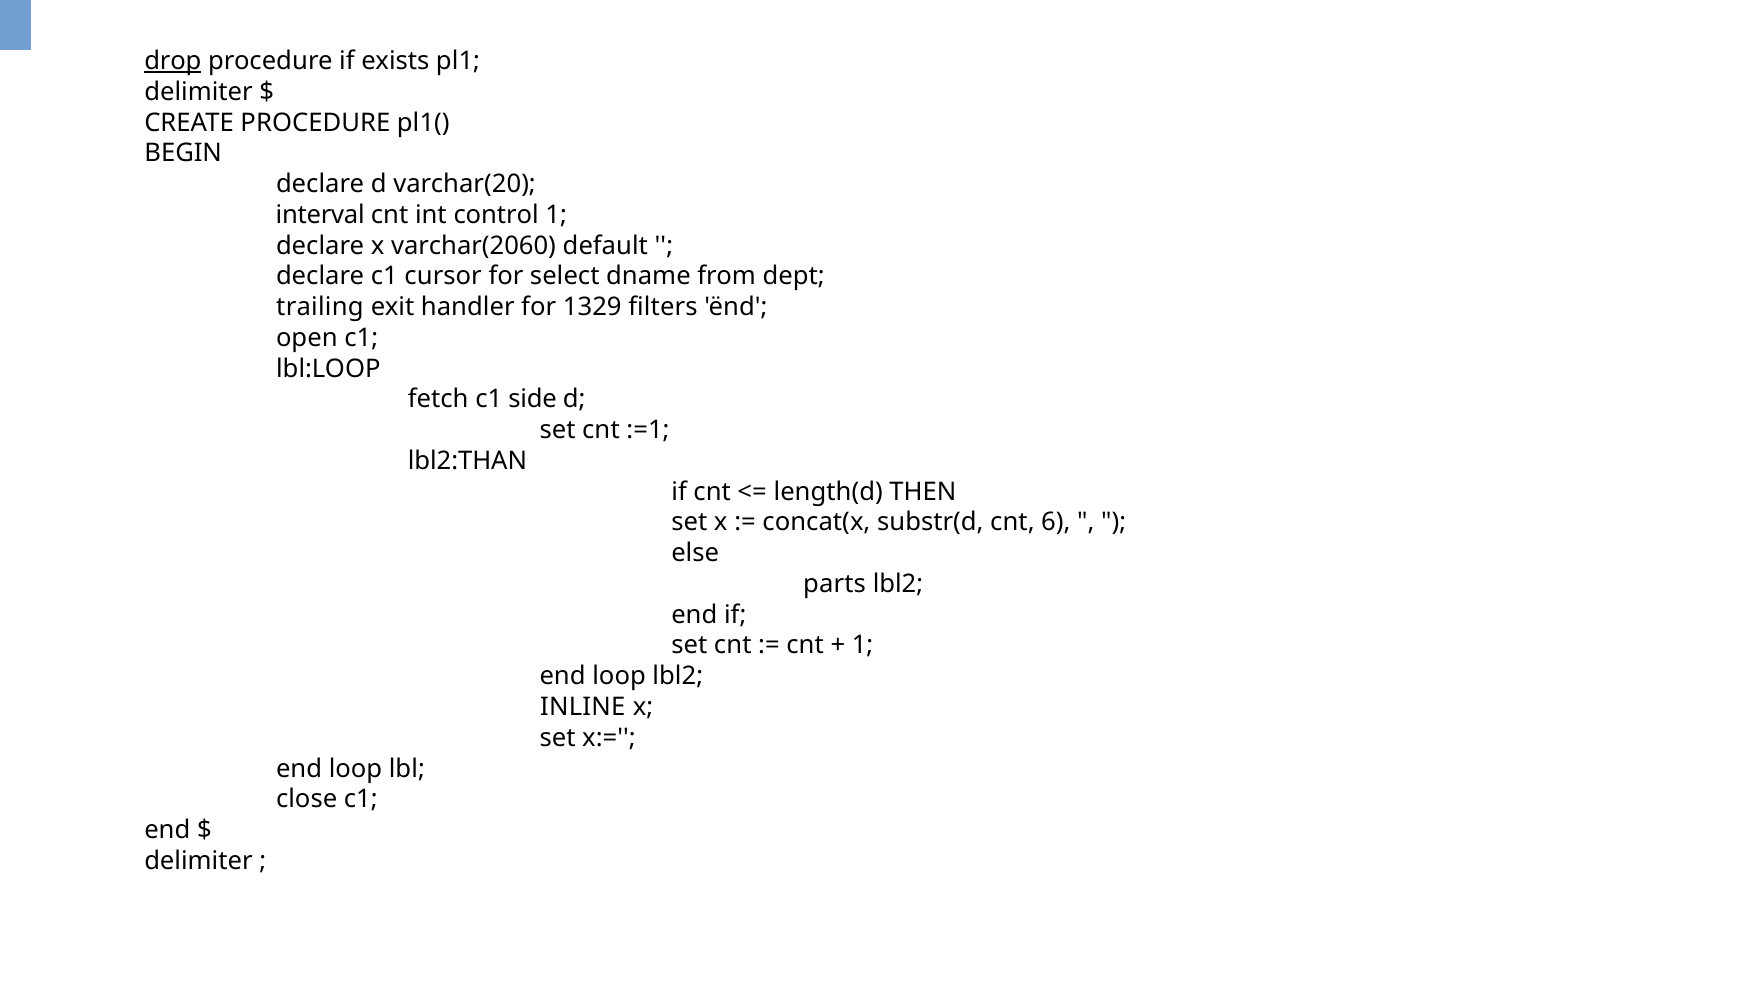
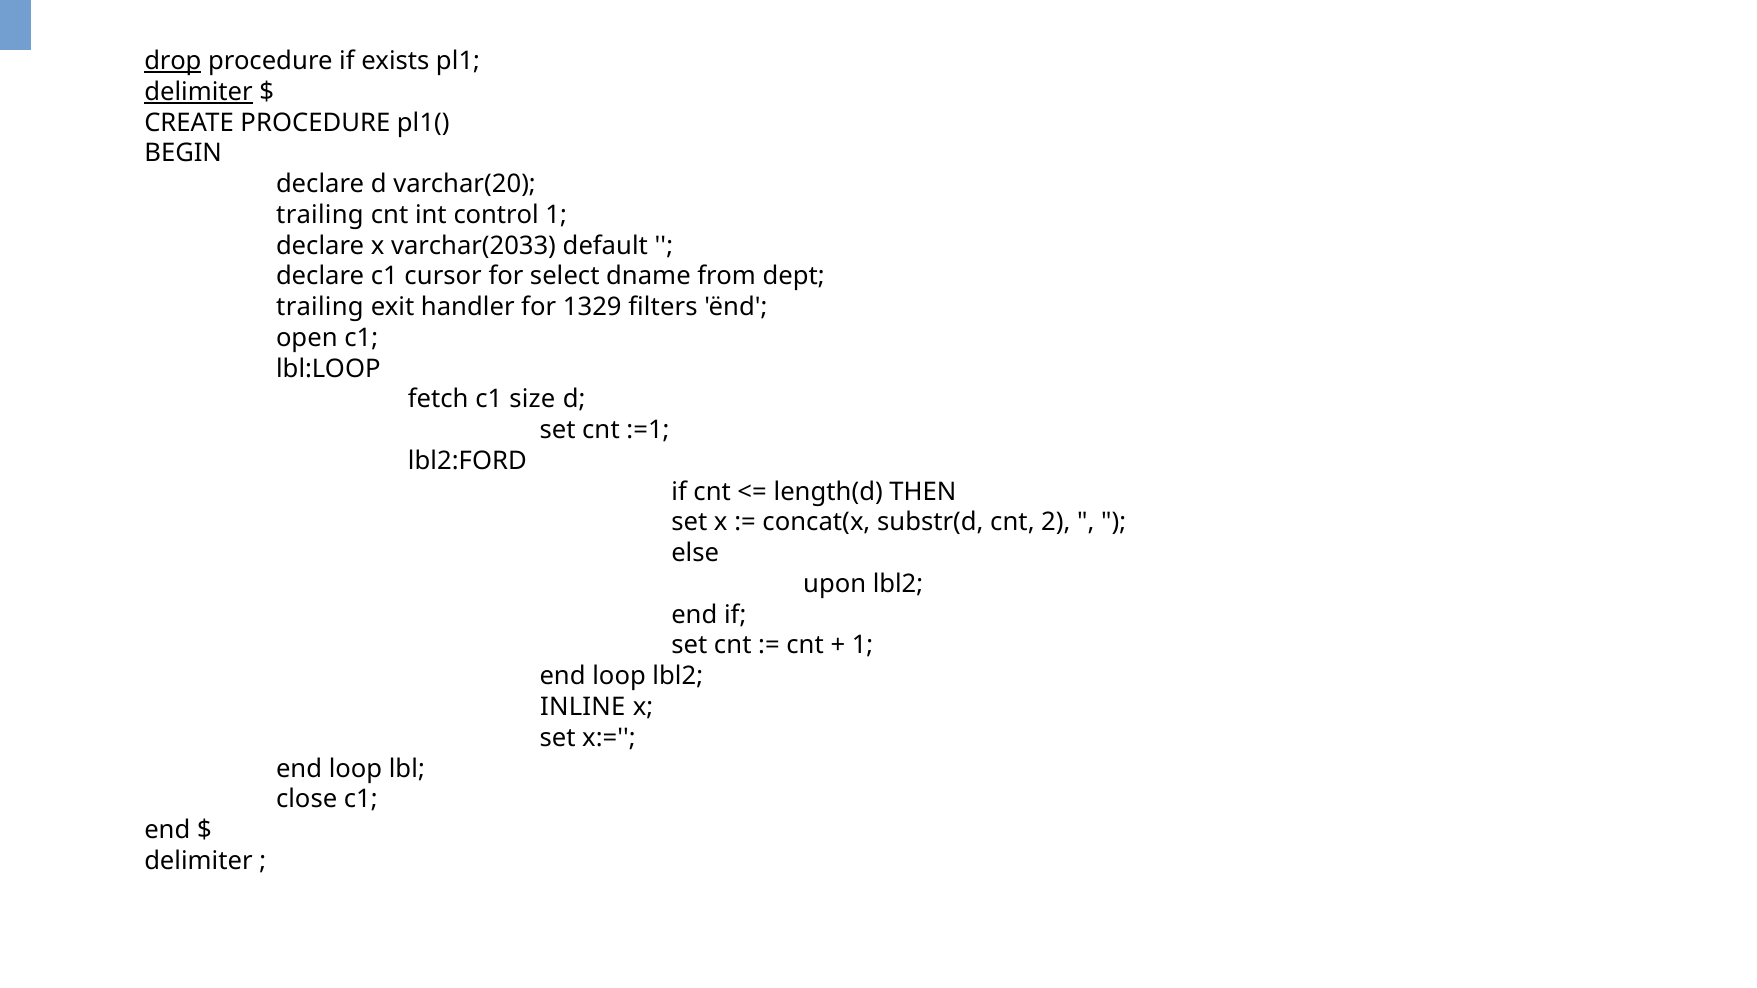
delimiter at (199, 92) underline: none -> present
interval at (320, 215): interval -> trailing
varchar(2060: varchar(2060 -> varchar(2033
side: side -> size
lbl2:THAN: lbl2:THAN -> lbl2:FORD
6: 6 -> 2
parts: parts -> upon
